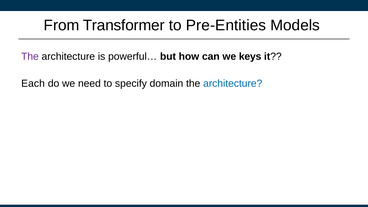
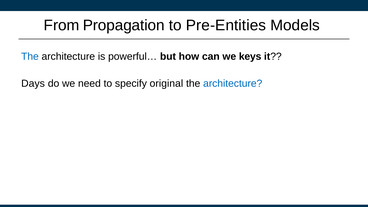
Transformer: Transformer -> Propagation
The at (30, 57) colour: purple -> blue
Each: Each -> Days
domain: domain -> original
